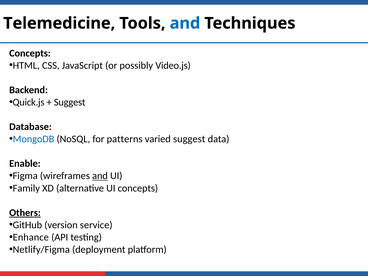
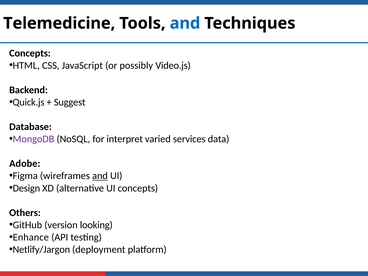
MongoDB colour: blue -> purple
patterns: patterns -> interpret
varied suggest: suggest -> services
Enable: Enable -> Adobe
Family: Family -> Design
Others underline: present -> none
service: service -> looking
Netlify/Figma: Netlify/Figma -> Netlify/Jargon
